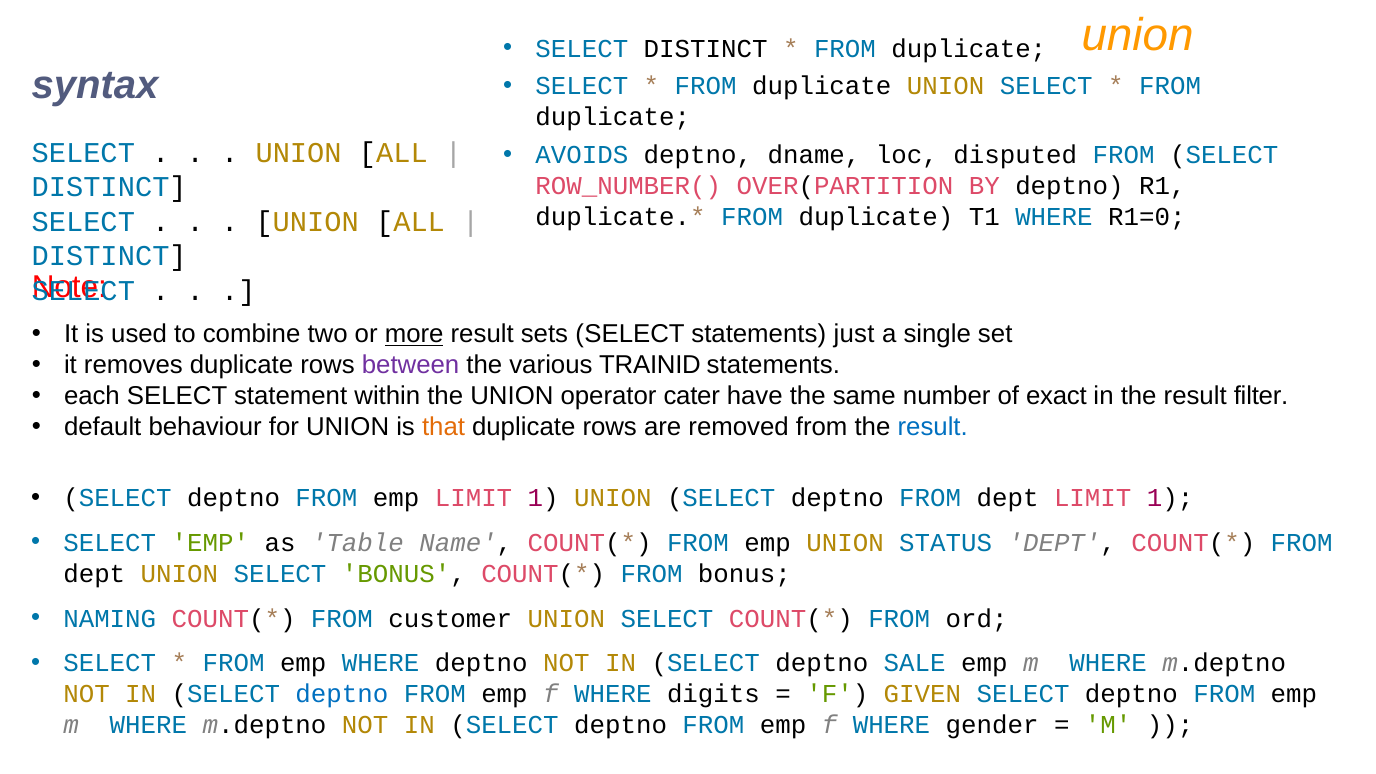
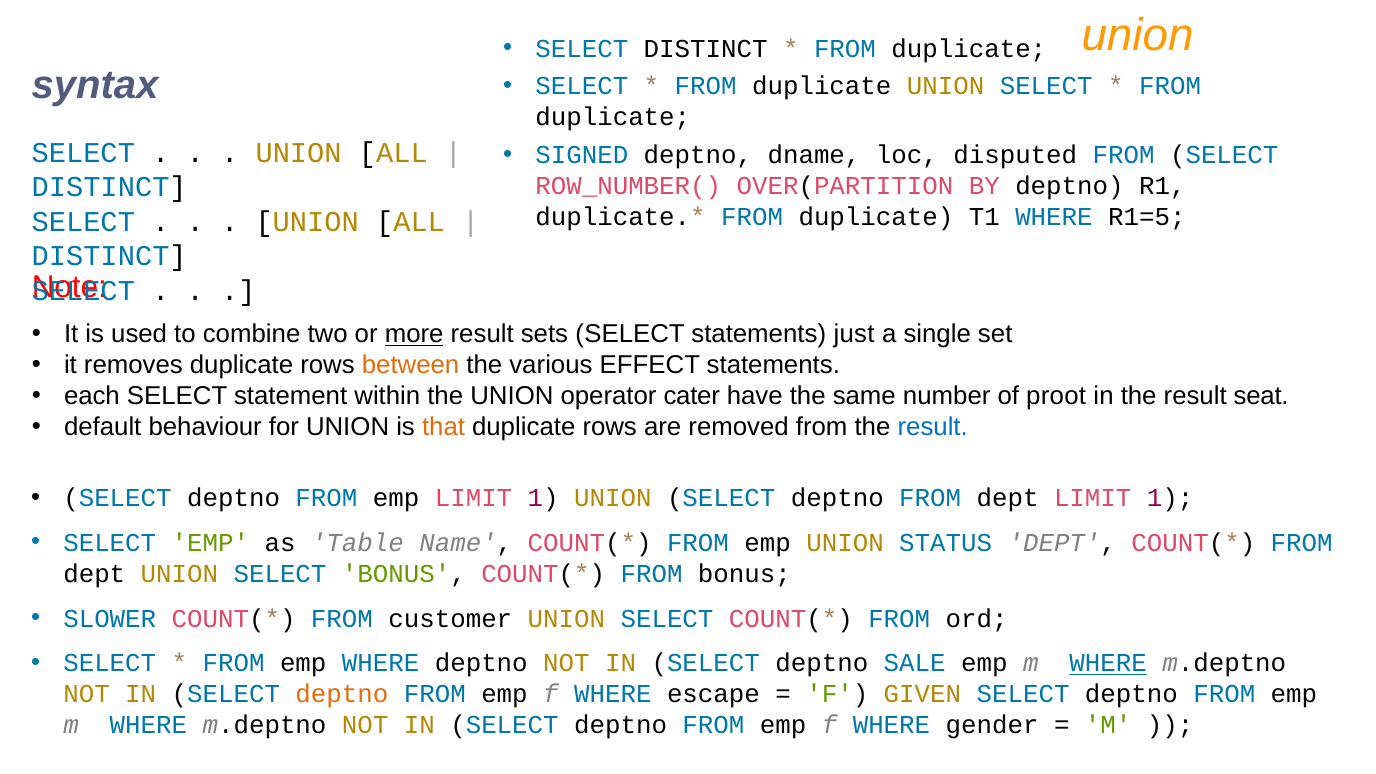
AVOIDS: AVOIDS -> SIGNED
R1=0: R1=0 -> R1=5
between colour: purple -> orange
TRAINID: TRAINID -> EFFECT
exact: exact -> proot
filter: filter -> seat
NAMING: NAMING -> SLOWER
WHERE at (1108, 663) underline: none -> present
deptno at (342, 694) colour: blue -> orange
digits: digits -> escape
